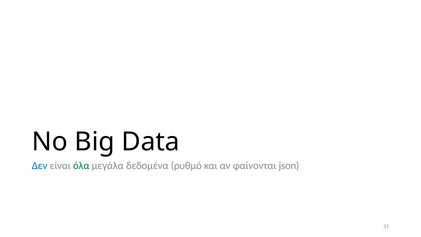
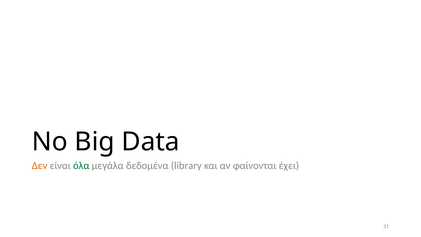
Δεν colour: blue -> orange
ρυθμό: ρυθμό -> library
json: json -> έχει
